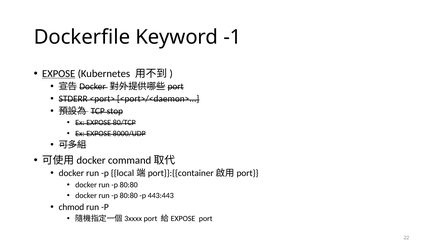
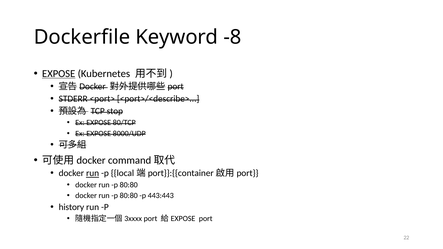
-1: -1 -> -8
<port>/<daemon>: <port>/<daemon> -> <port>/<describe>
run at (93, 173) underline: none -> present
chmod: chmod -> history
